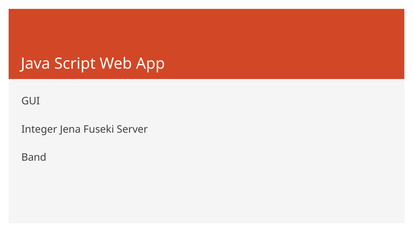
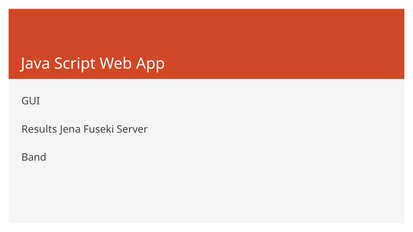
Integer: Integer -> Results
